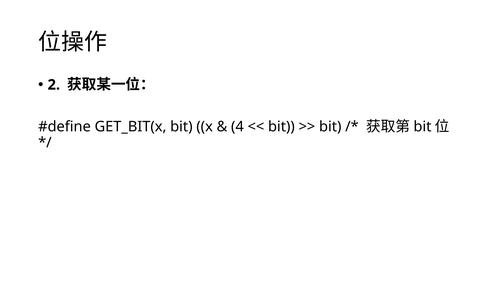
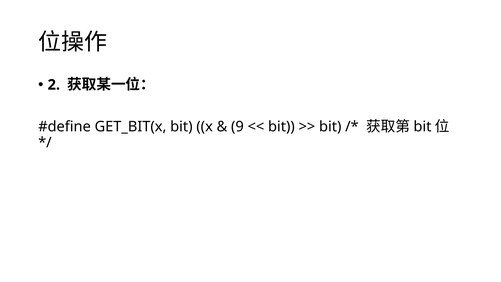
4: 4 -> 9
